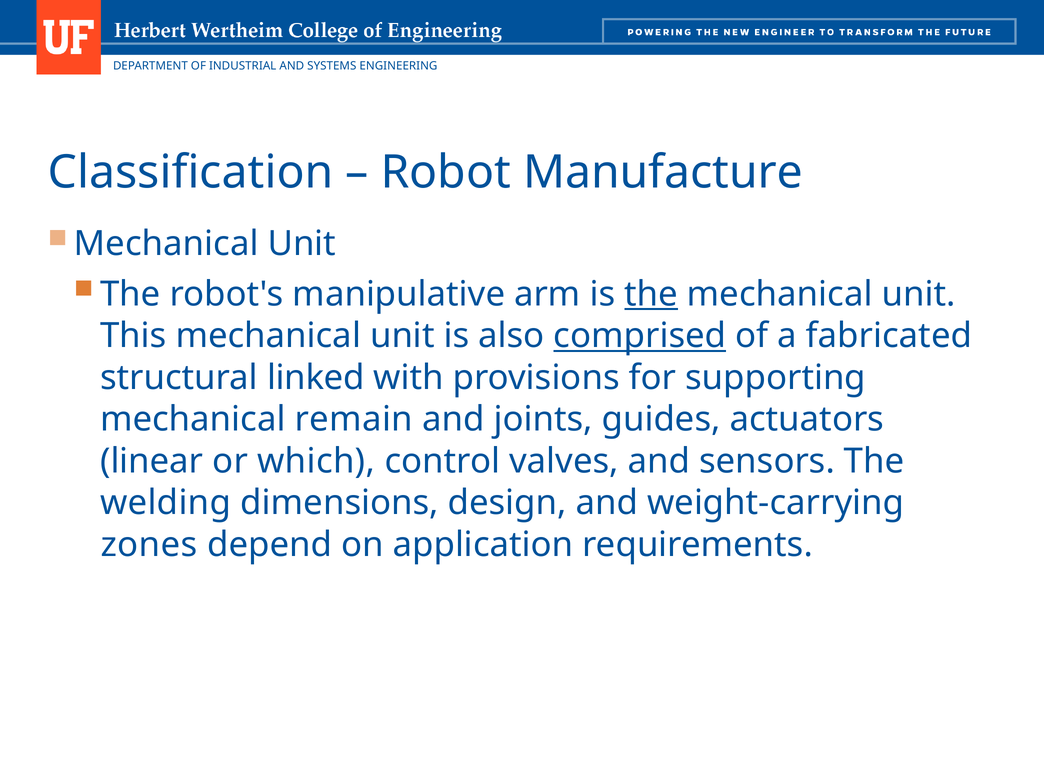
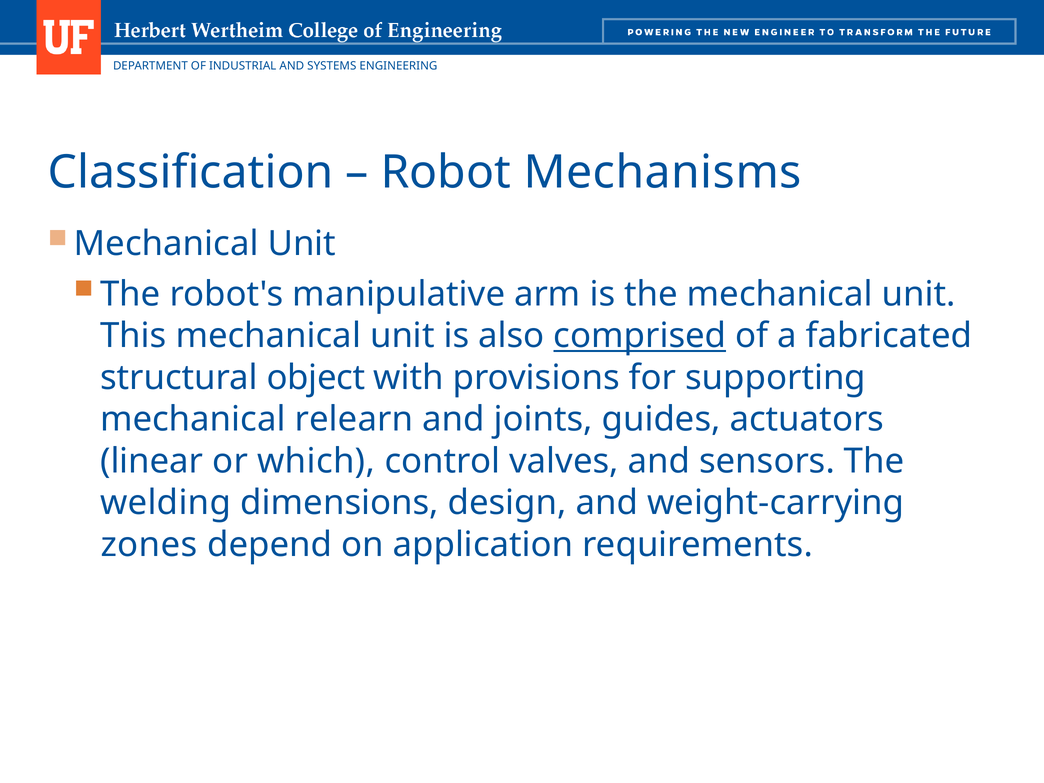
Manufacture: Manufacture -> Mechanisms
the at (651, 294) underline: present -> none
linked: linked -> object
remain: remain -> relearn
